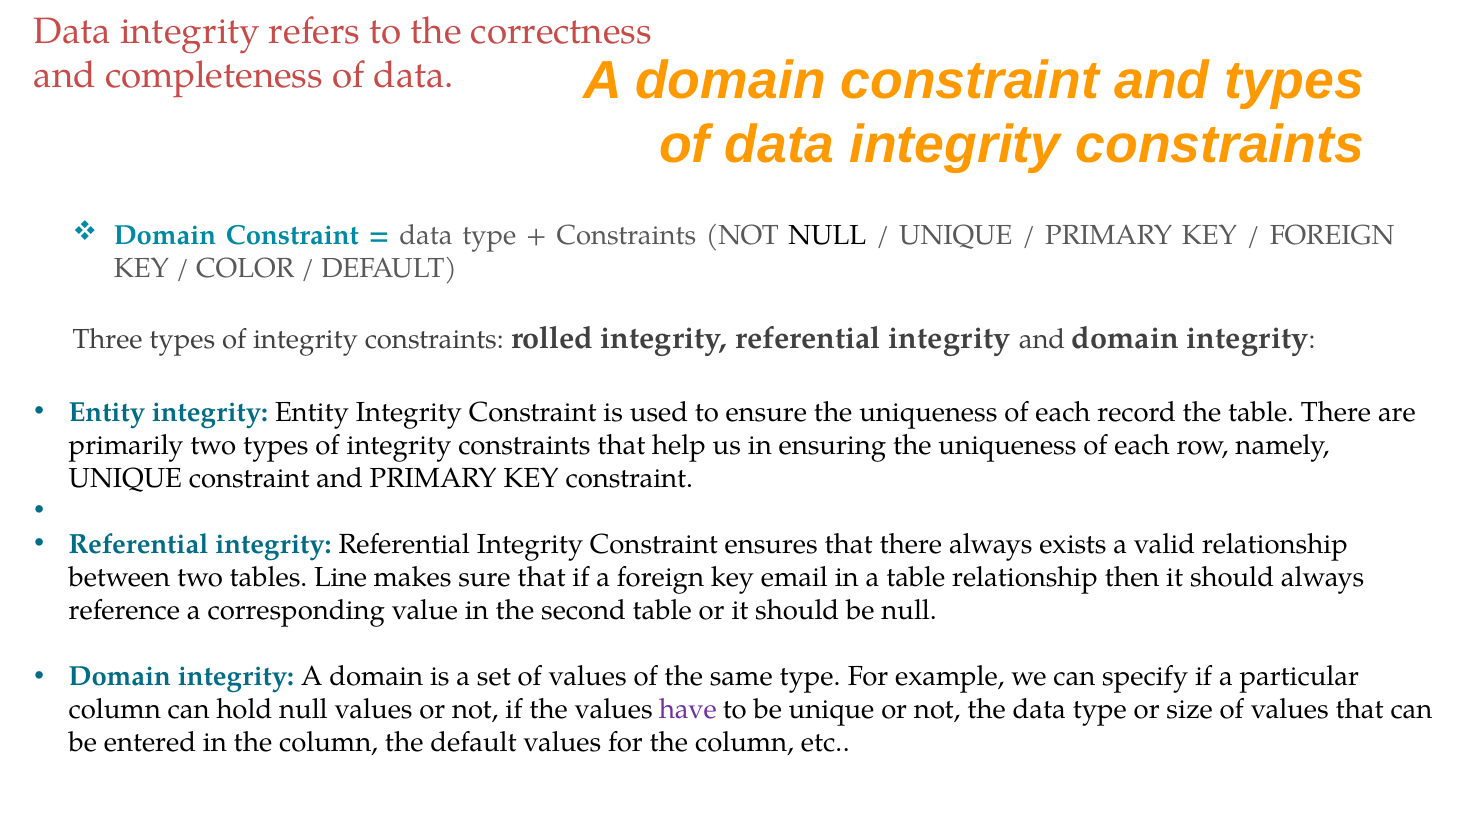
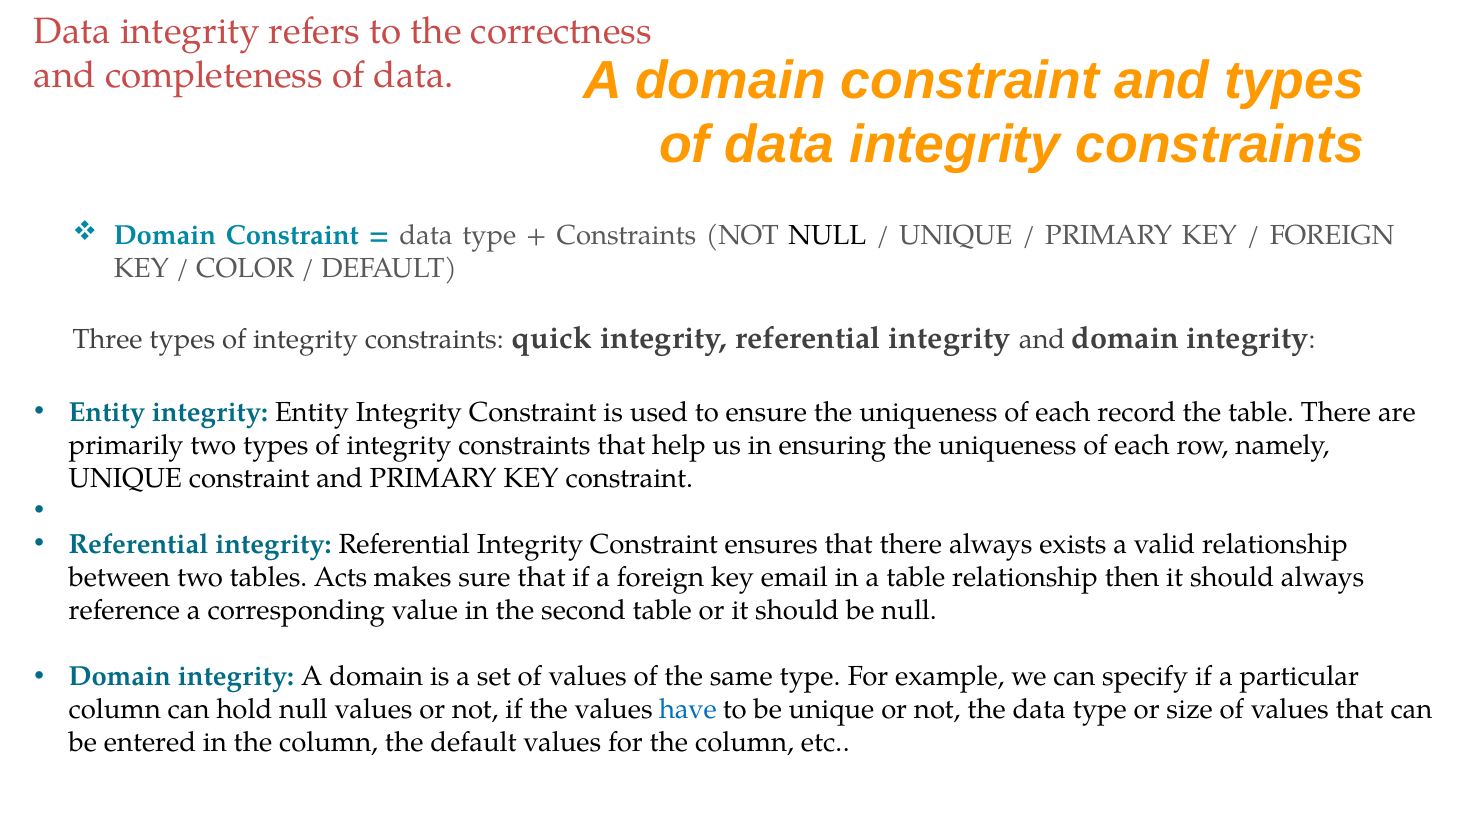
rolled: rolled -> quick
Line: Line -> Acts
have colour: purple -> blue
